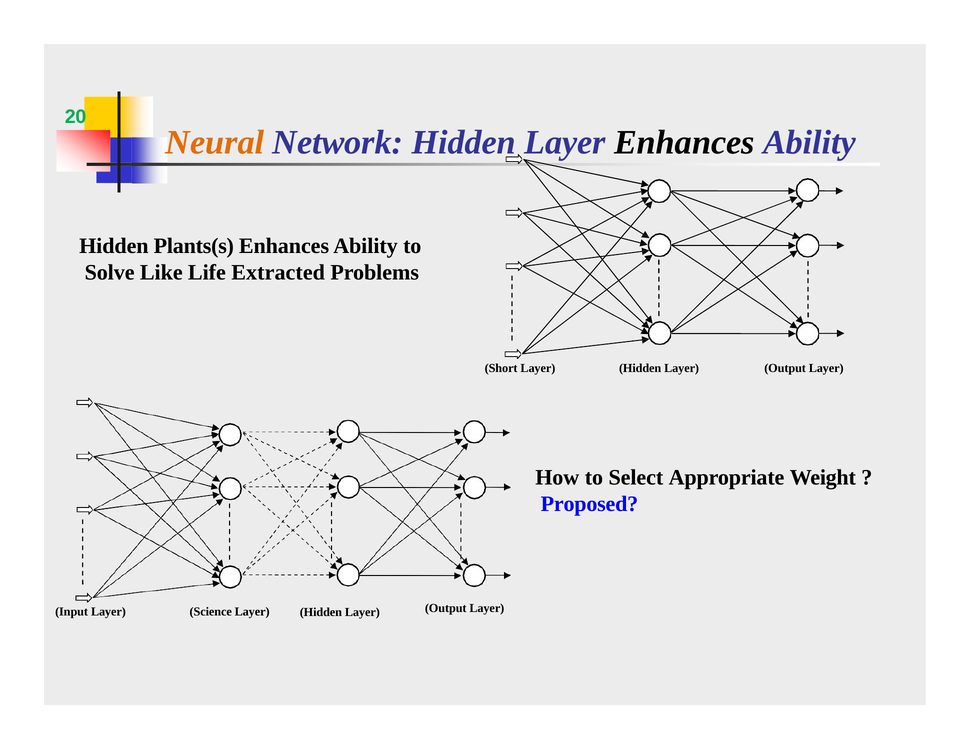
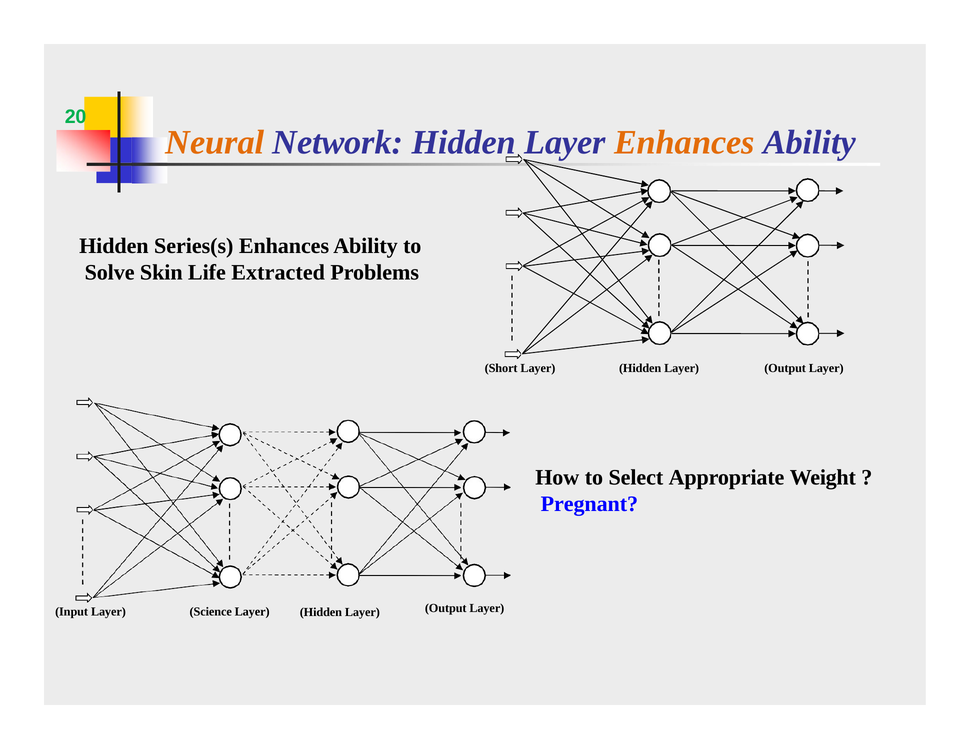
Enhances at (684, 142) colour: black -> orange
Plants(s: Plants(s -> Series(s
Like: Like -> Skin
Proposed: Proposed -> Pregnant
